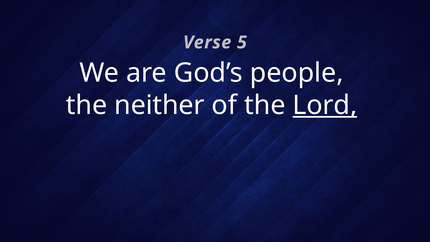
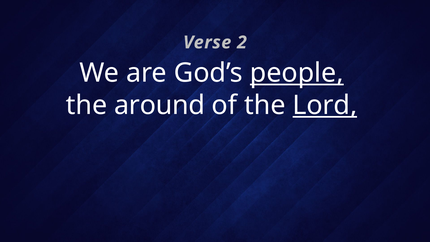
5: 5 -> 2
people underline: none -> present
neither: neither -> around
